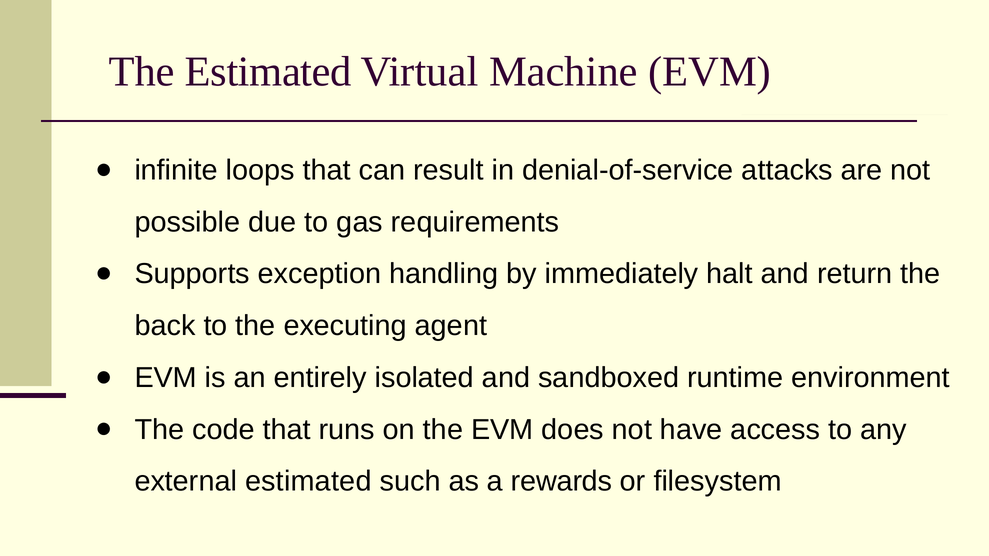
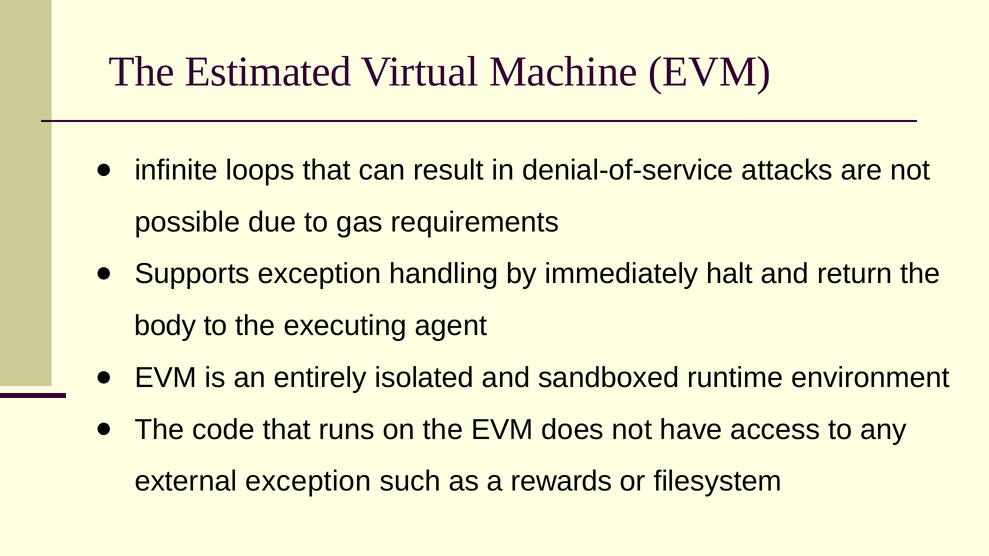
back: back -> body
external estimated: estimated -> exception
